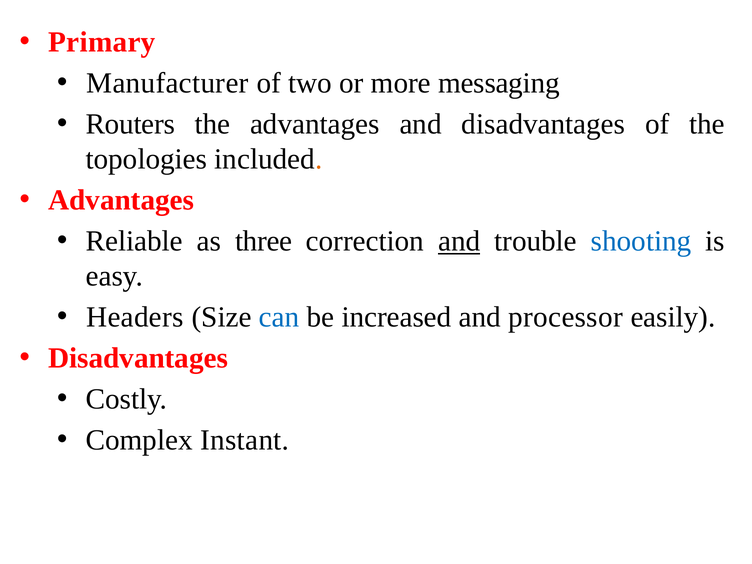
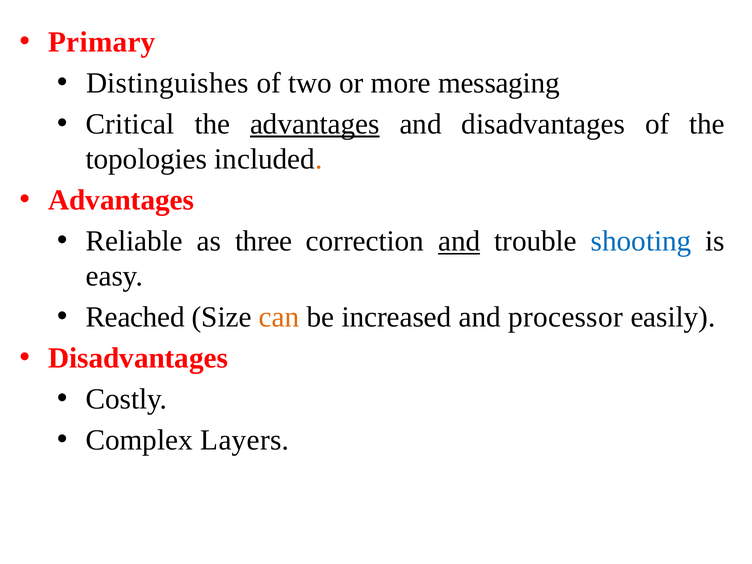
Manufacturer: Manufacturer -> Distinguishes
Routers: Routers -> Critical
advantages at (315, 124) underline: none -> present
Headers: Headers -> Reached
can colour: blue -> orange
Instant: Instant -> Layers
